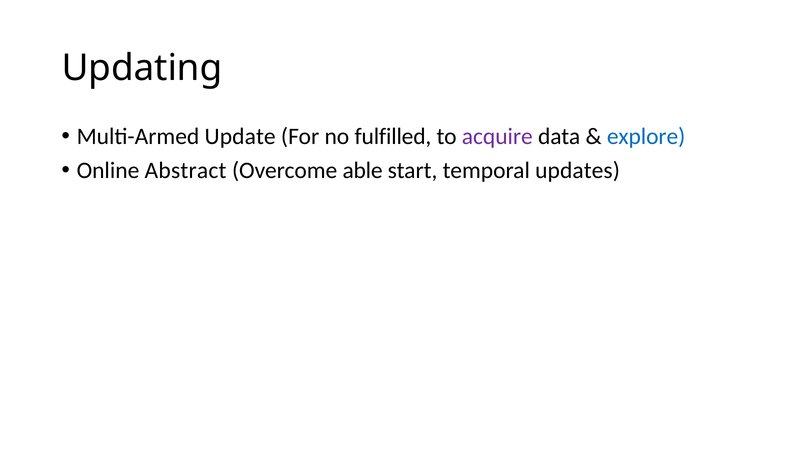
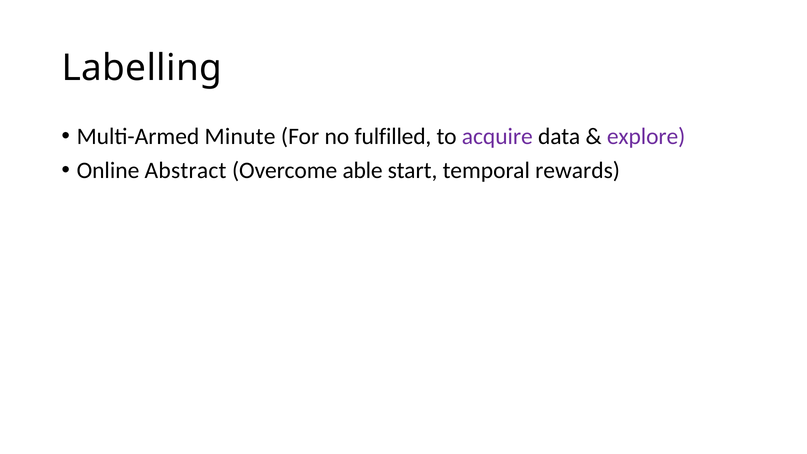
Updating: Updating -> Labelling
Update: Update -> Minute
explore colour: blue -> purple
updates: updates -> rewards
